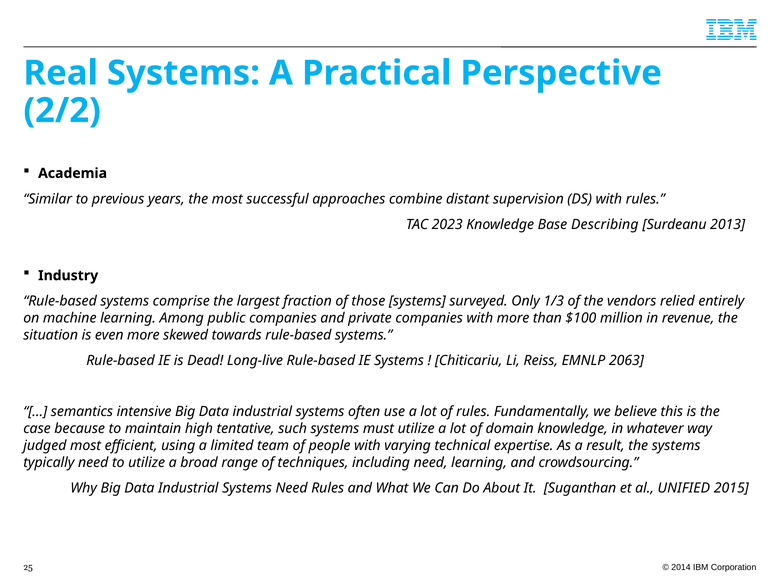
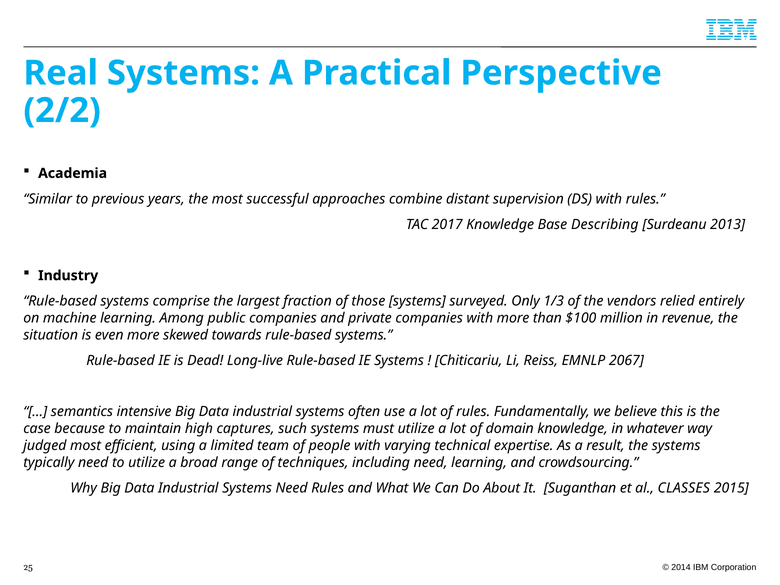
2023: 2023 -> 2017
2063: 2063 -> 2067
tentative: tentative -> captures
UNIFIED: UNIFIED -> CLASSES
